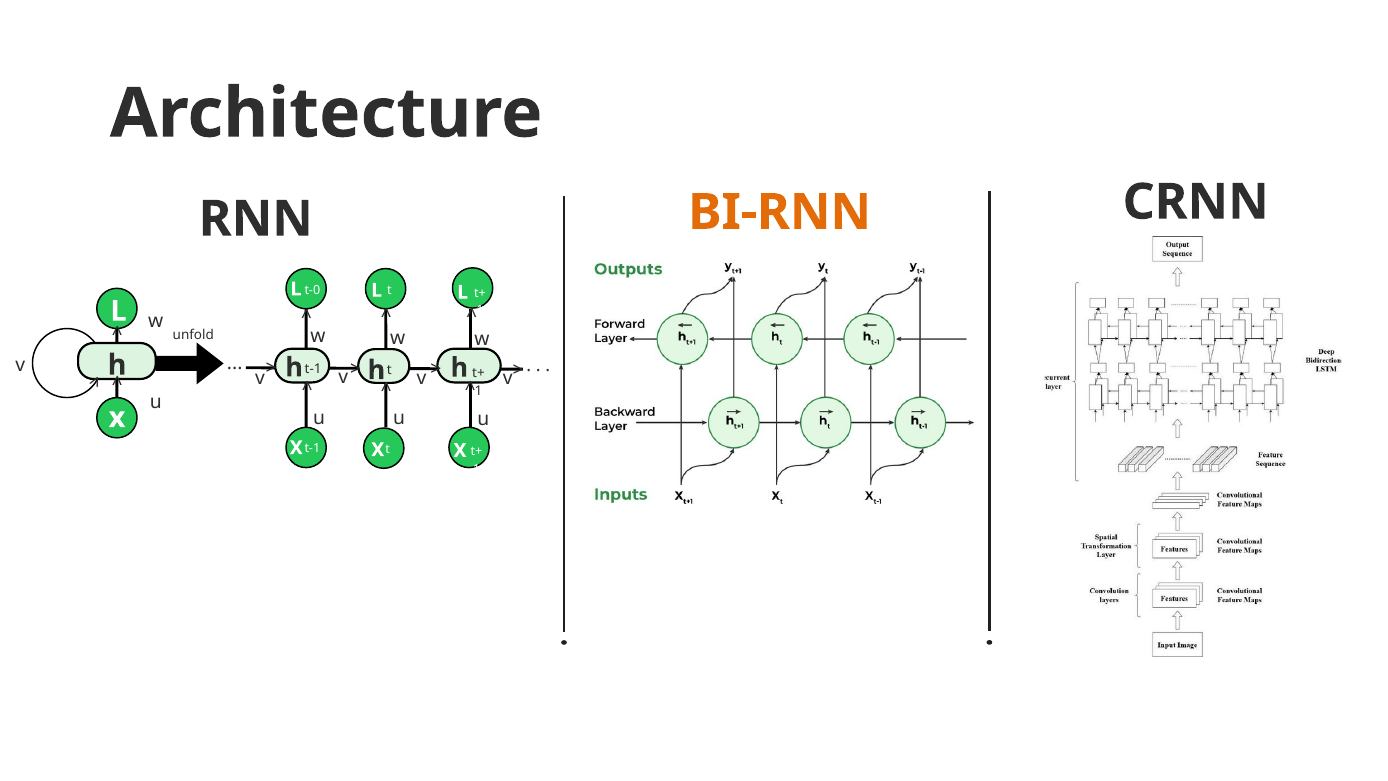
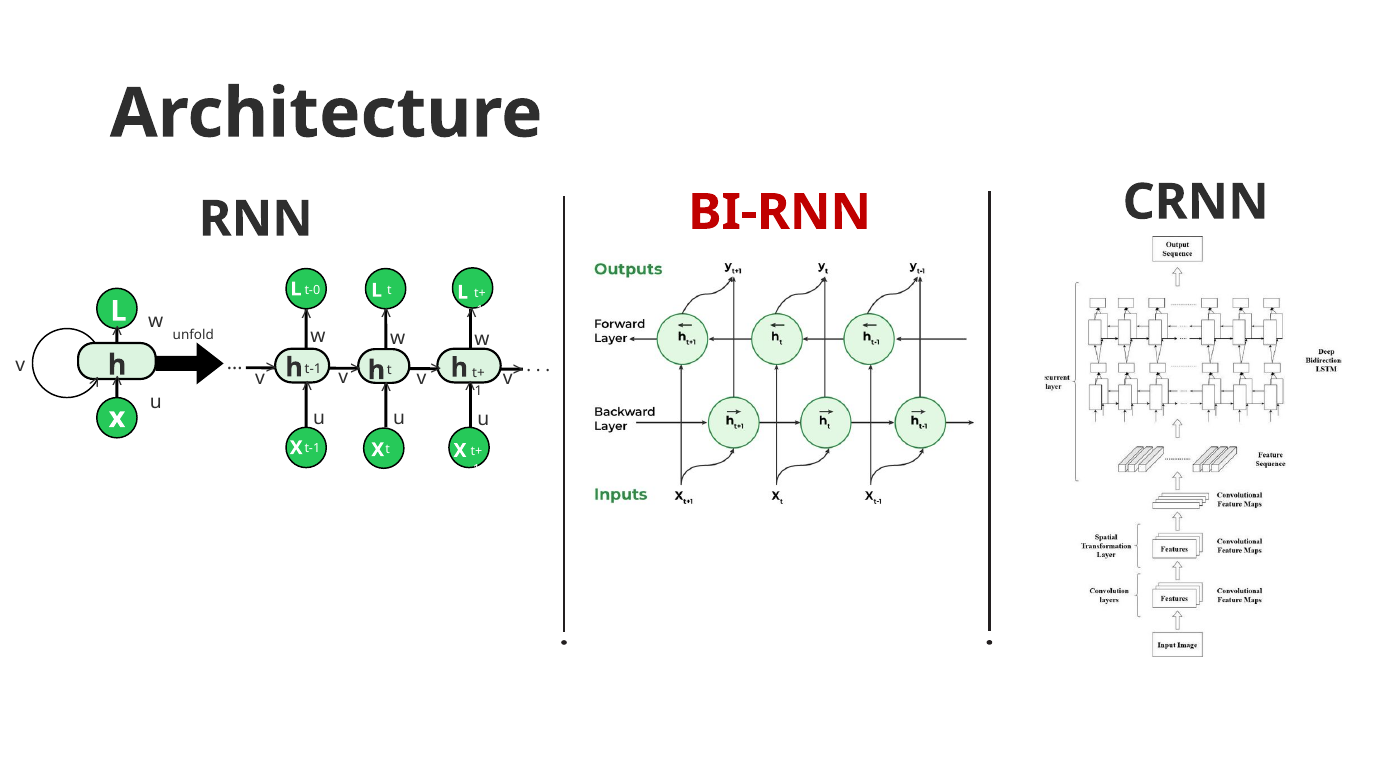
BI-RNN colour: orange -> red
